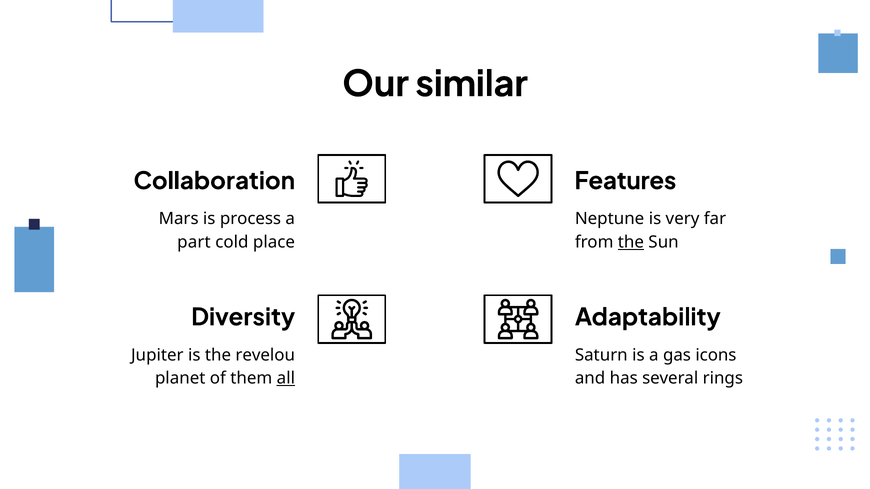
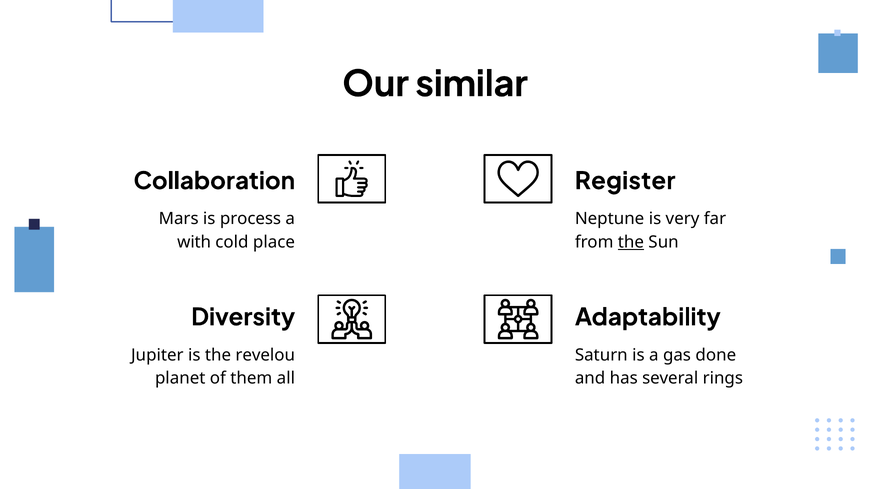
Features: Features -> Register
part: part -> with
icons: icons -> done
all underline: present -> none
